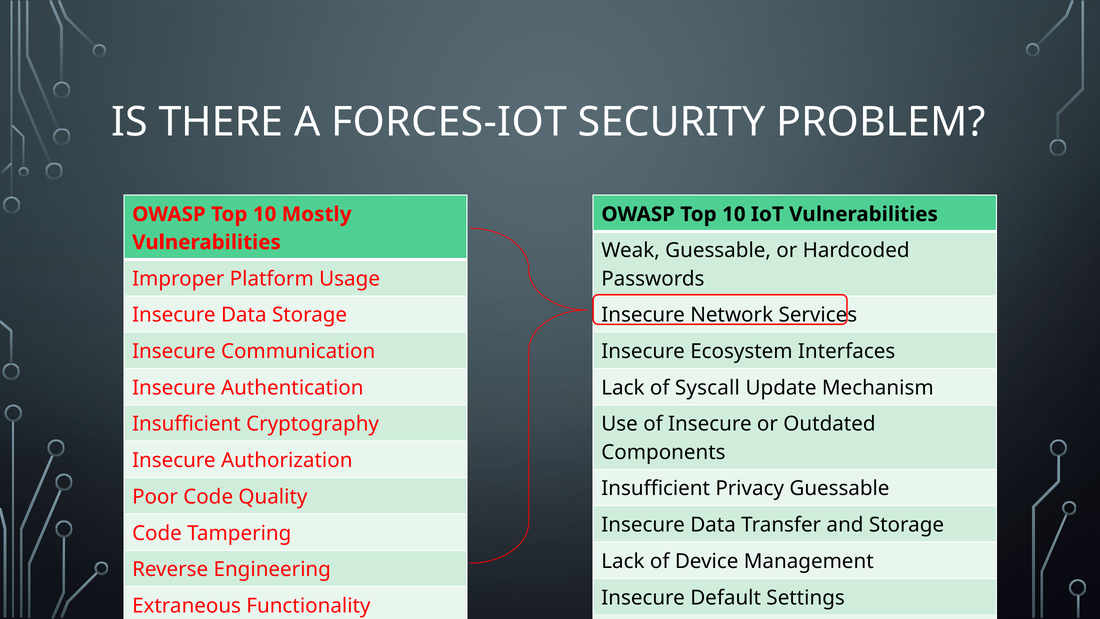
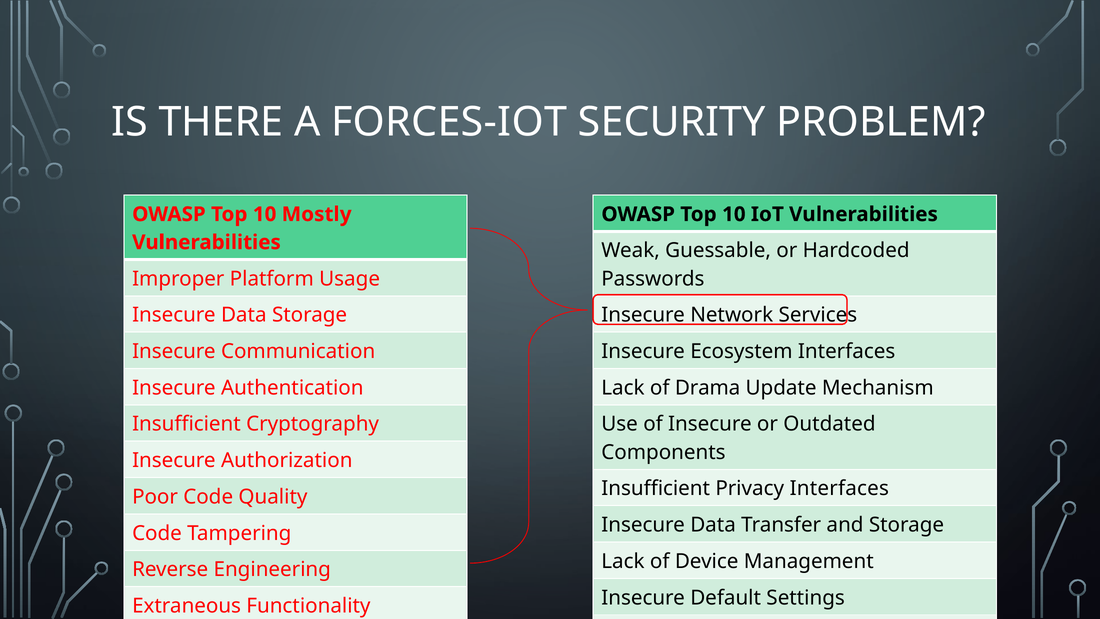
Syscall: Syscall -> Drama
Privacy Guessable: Guessable -> Interfaces
